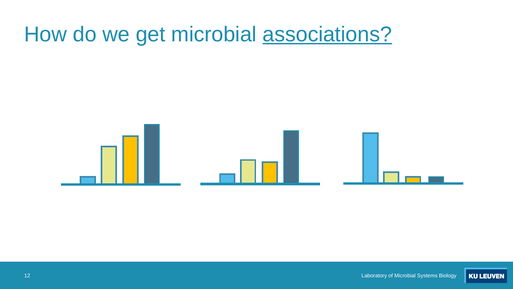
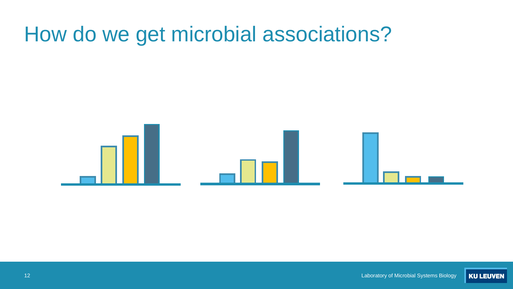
associations underline: present -> none
